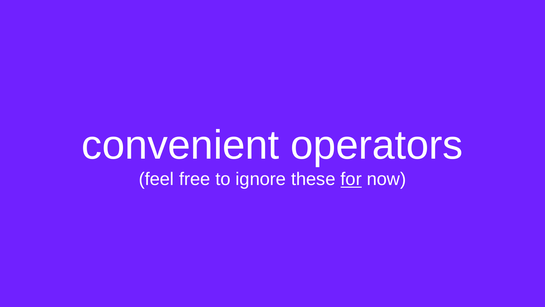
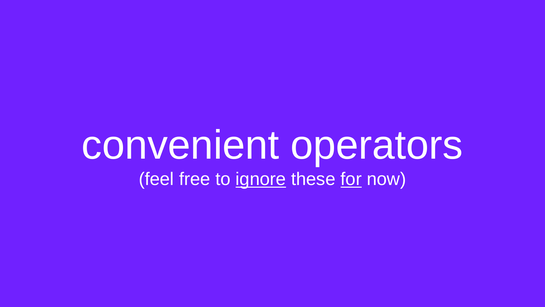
ignore underline: none -> present
